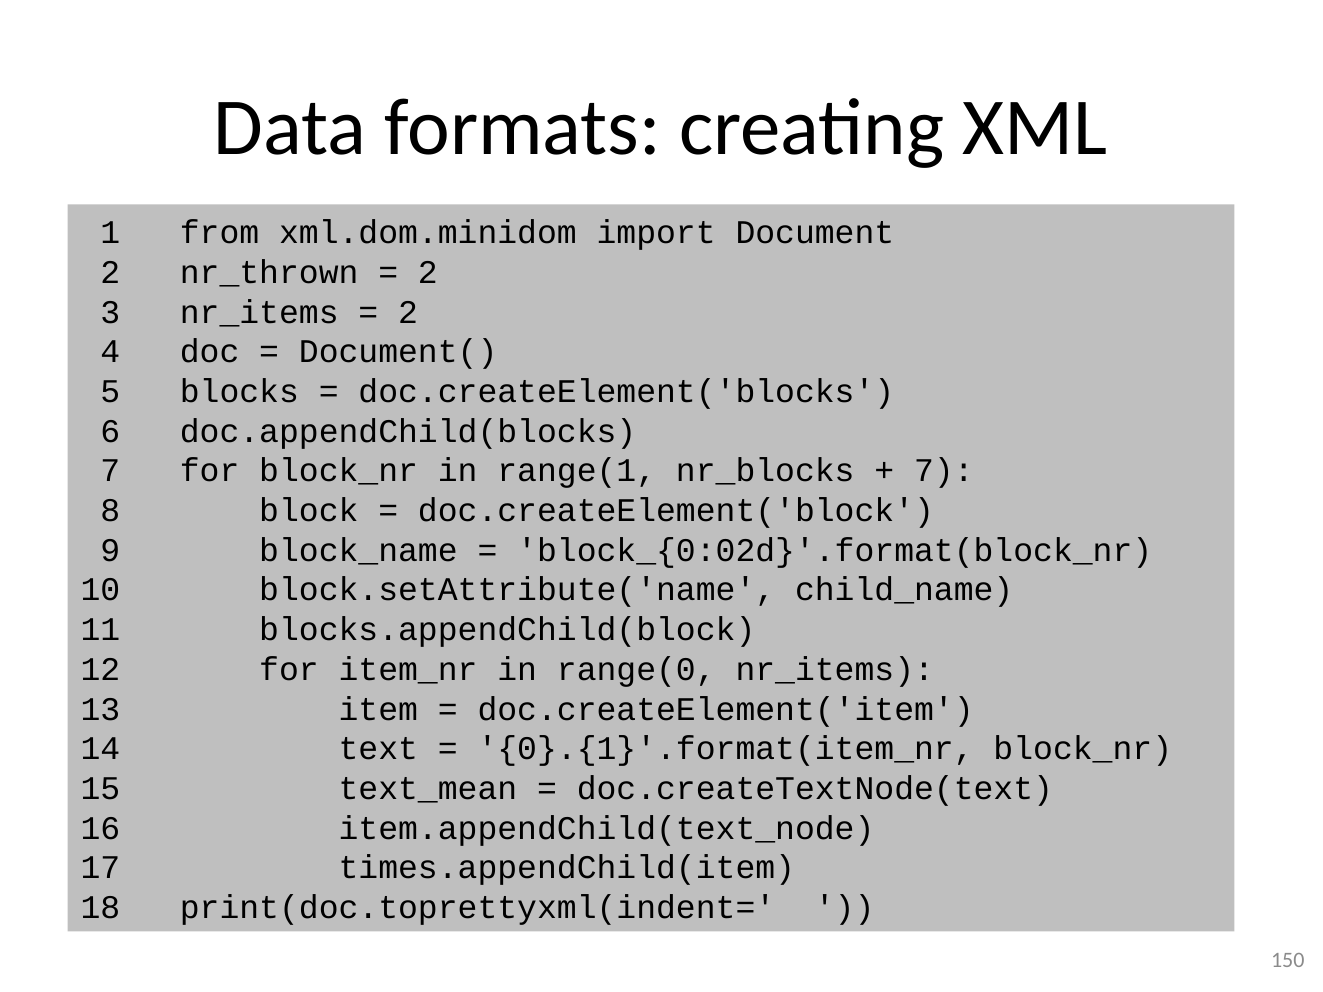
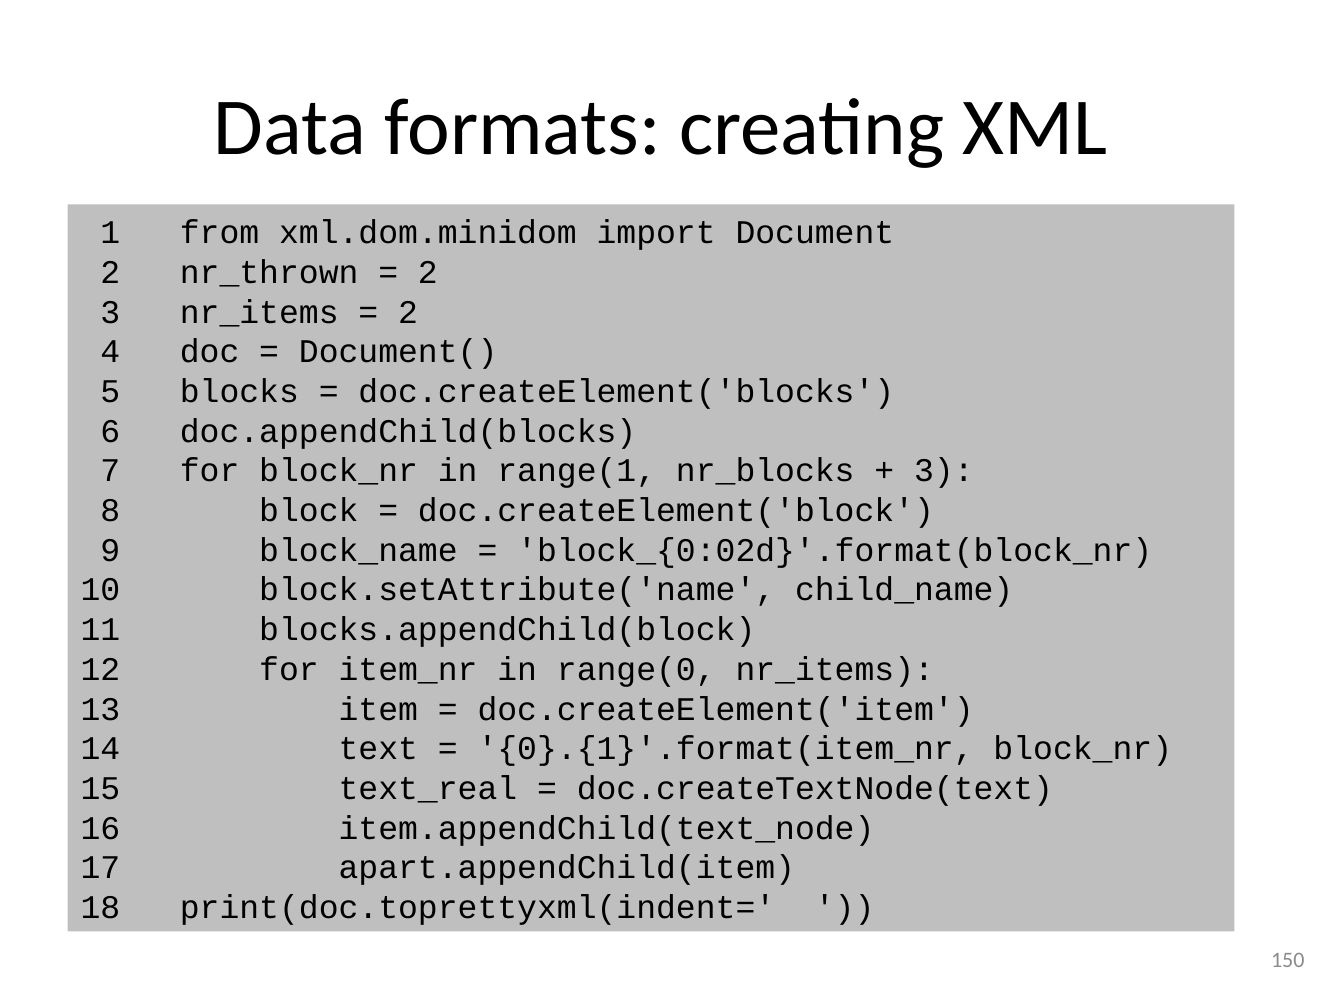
7 at (944, 471): 7 -> 3
text_mean: text_mean -> text_real
times.appendChild(item: times.appendChild(item -> apart.appendChild(item
